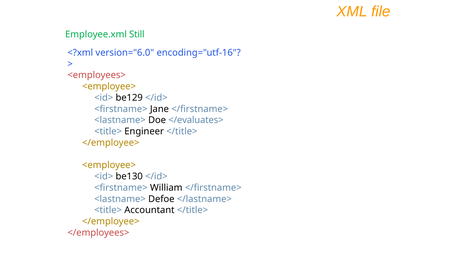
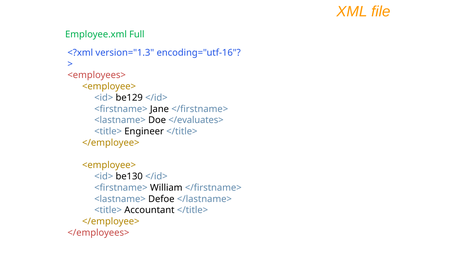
Still: Still -> Full
version="6.0: version="6.0 -> version="1.3
